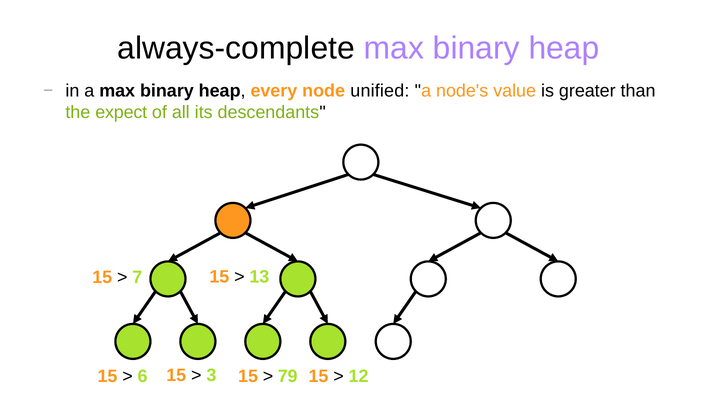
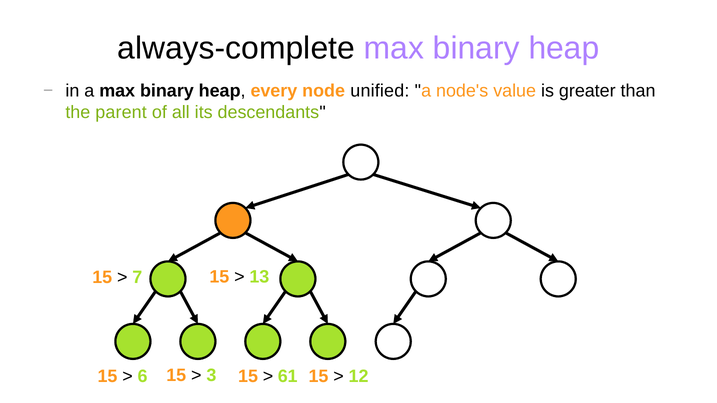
expect: expect -> parent
79: 79 -> 61
